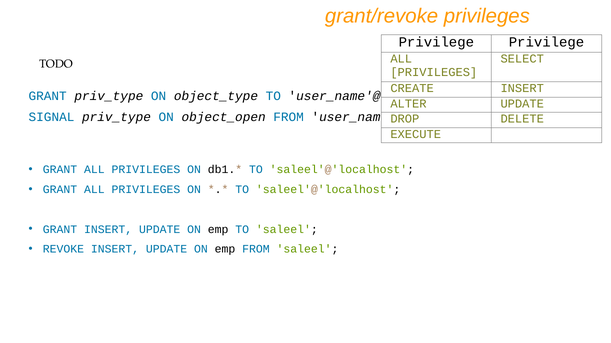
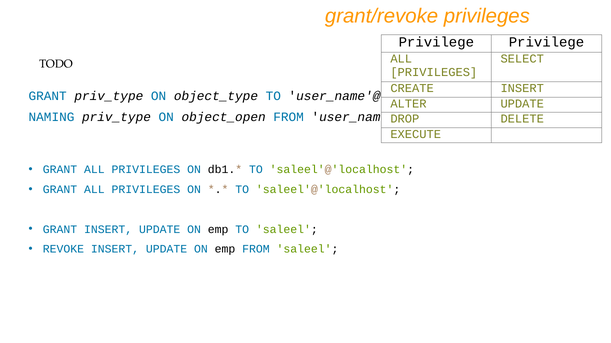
SIGNAL: SIGNAL -> NAMING
